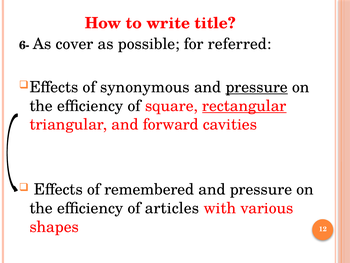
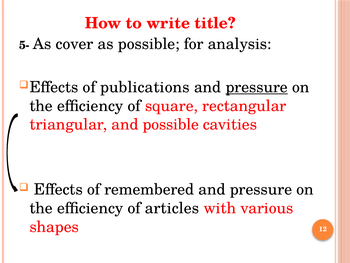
6-: 6- -> 5-
referred: referred -> analysis
synonymous: synonymous -> publications
rectangular underline: present -> none
and forward: forward -> possible
